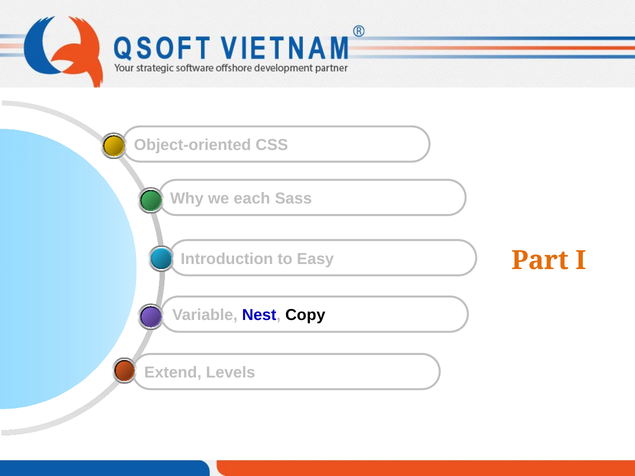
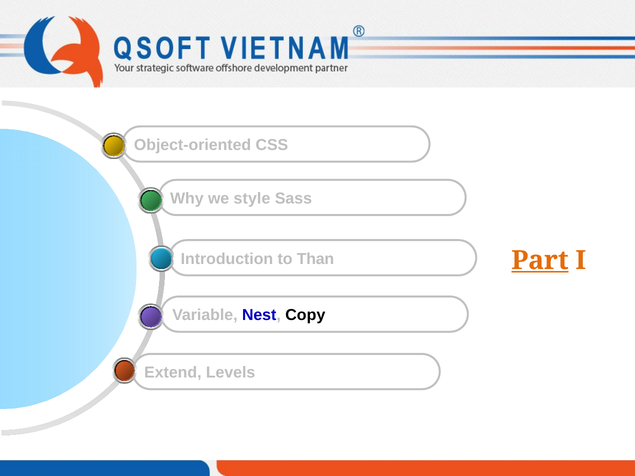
each: each -> style
Easy: Easy -> Than
Part underline: none -> present
